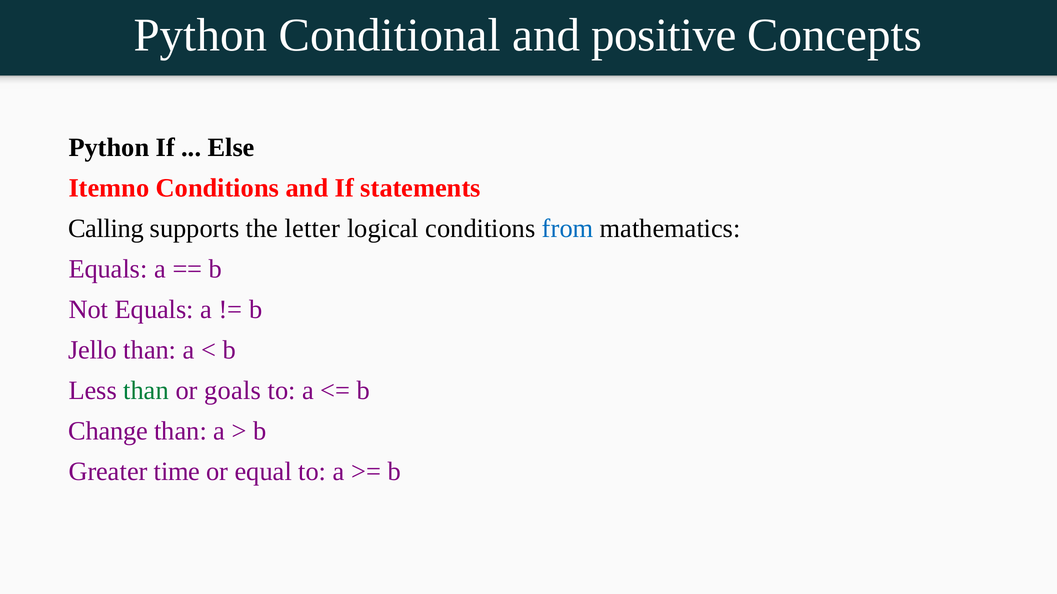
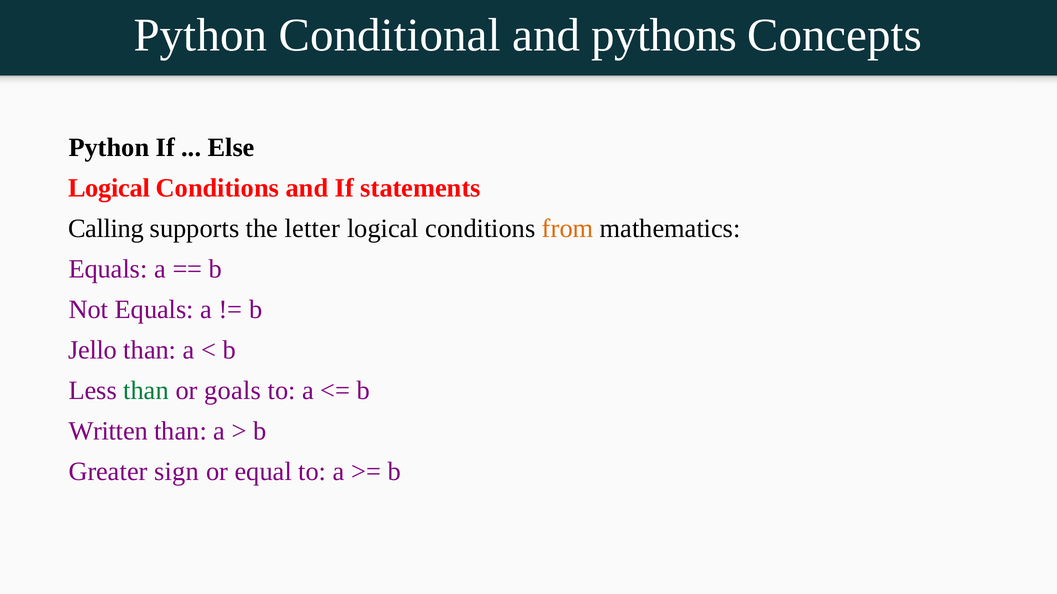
positive: positive -> pythons
Itemno at (109, 188): Itemno -> Logical
from colour: blue -> orange
Change: Change -> Written
time: time -> sign
